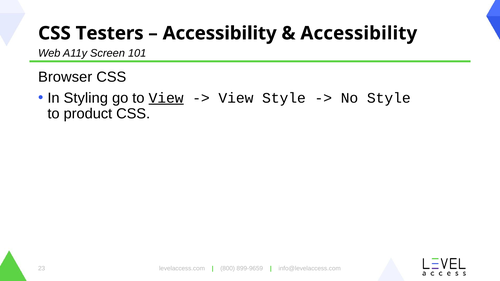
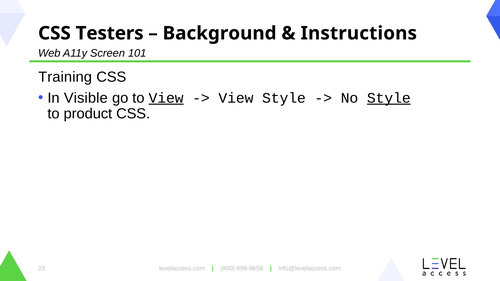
Accessibility at (220, 33): Accessibility -> Background
Accessibility at (359, 33): Accessibility -> Instructions
Browser: Browser -> Training
Styling: Styling -> Visible
Style at (389, 98) underline: none -> present
